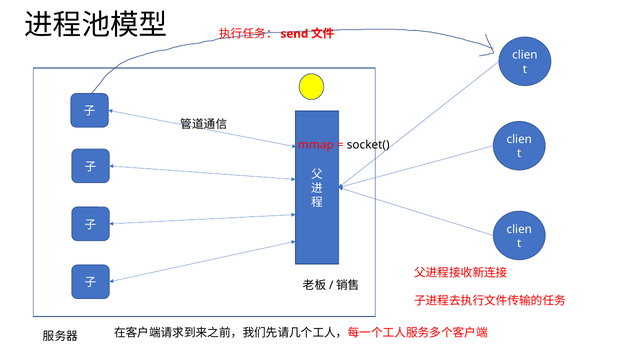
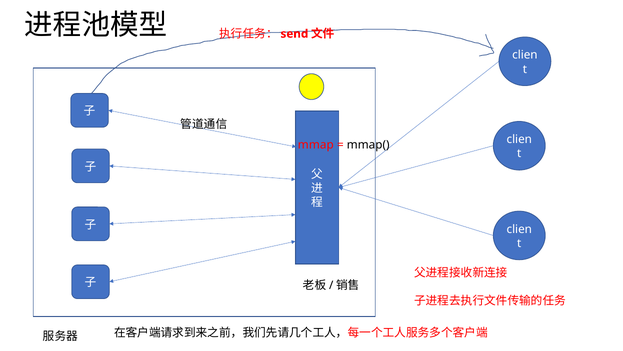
socket(: socket( -> mmap(
